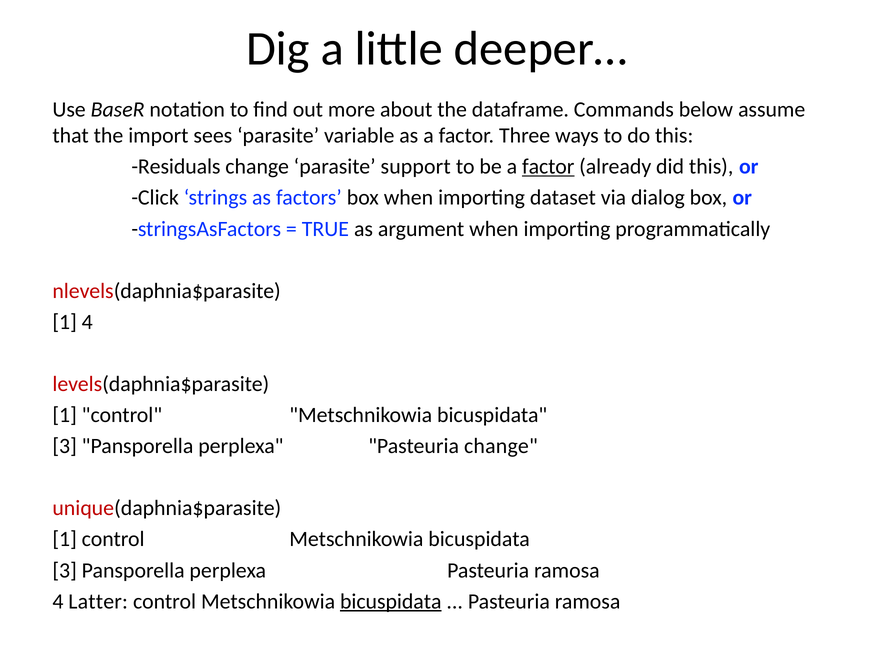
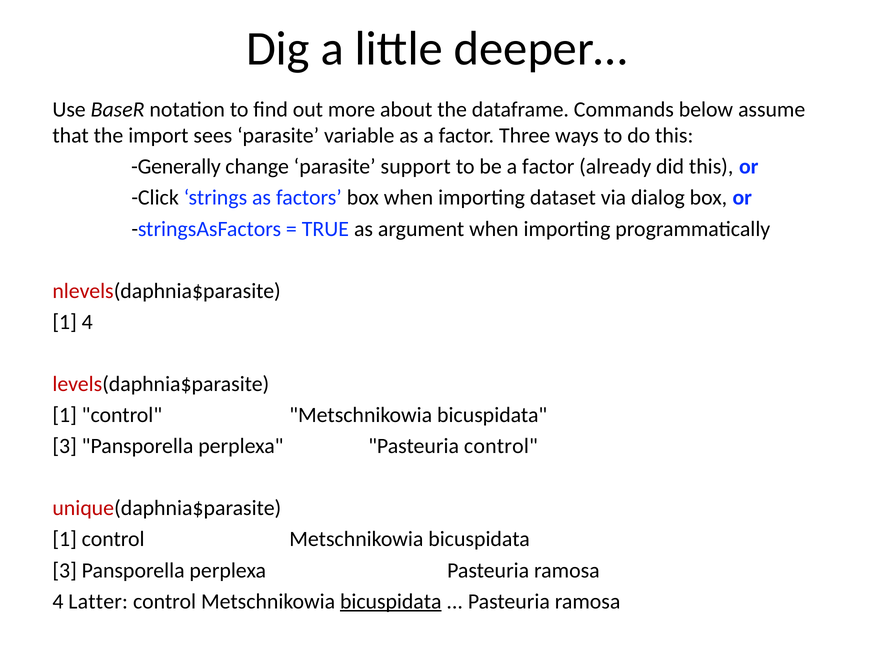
Residuals: Residuals -> Generally
factor at (548, 167) underline: present -> none
Pasteuria change: change -> control
